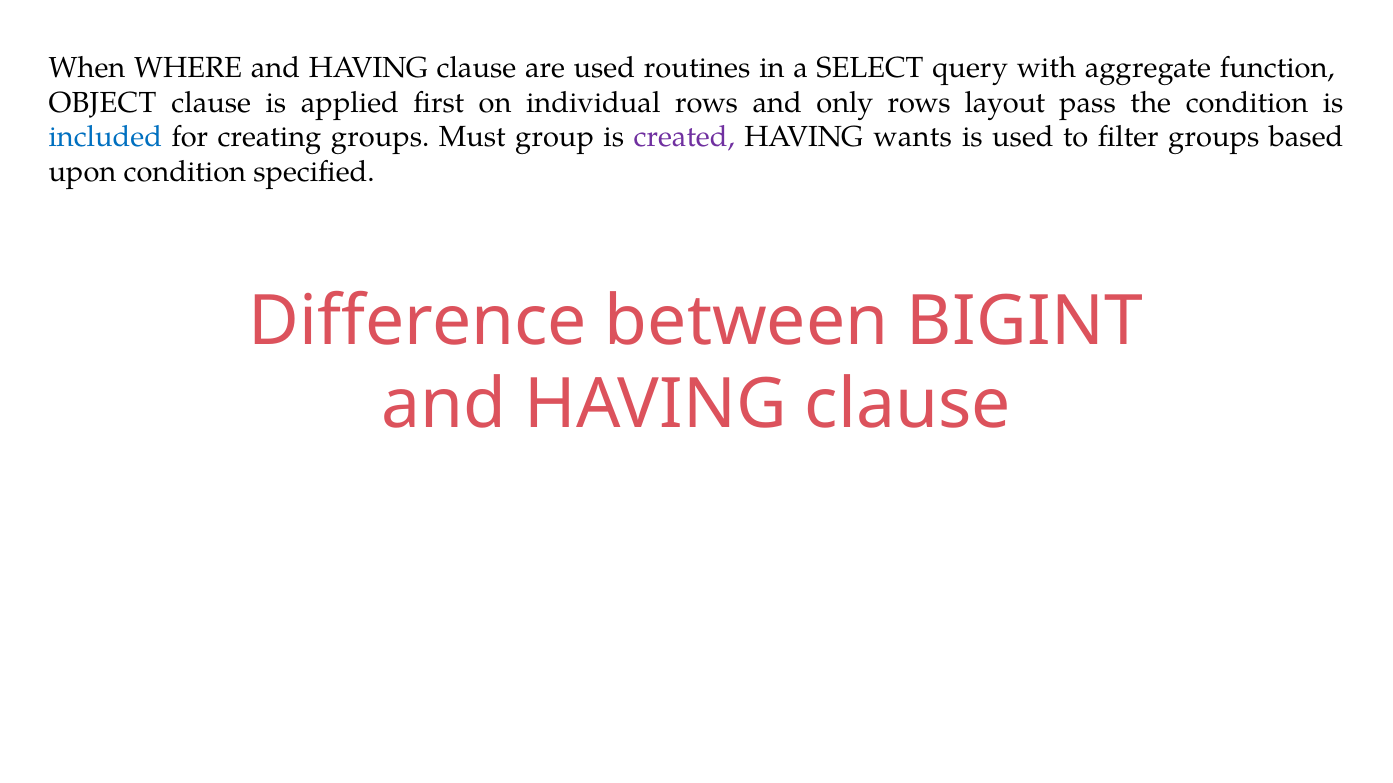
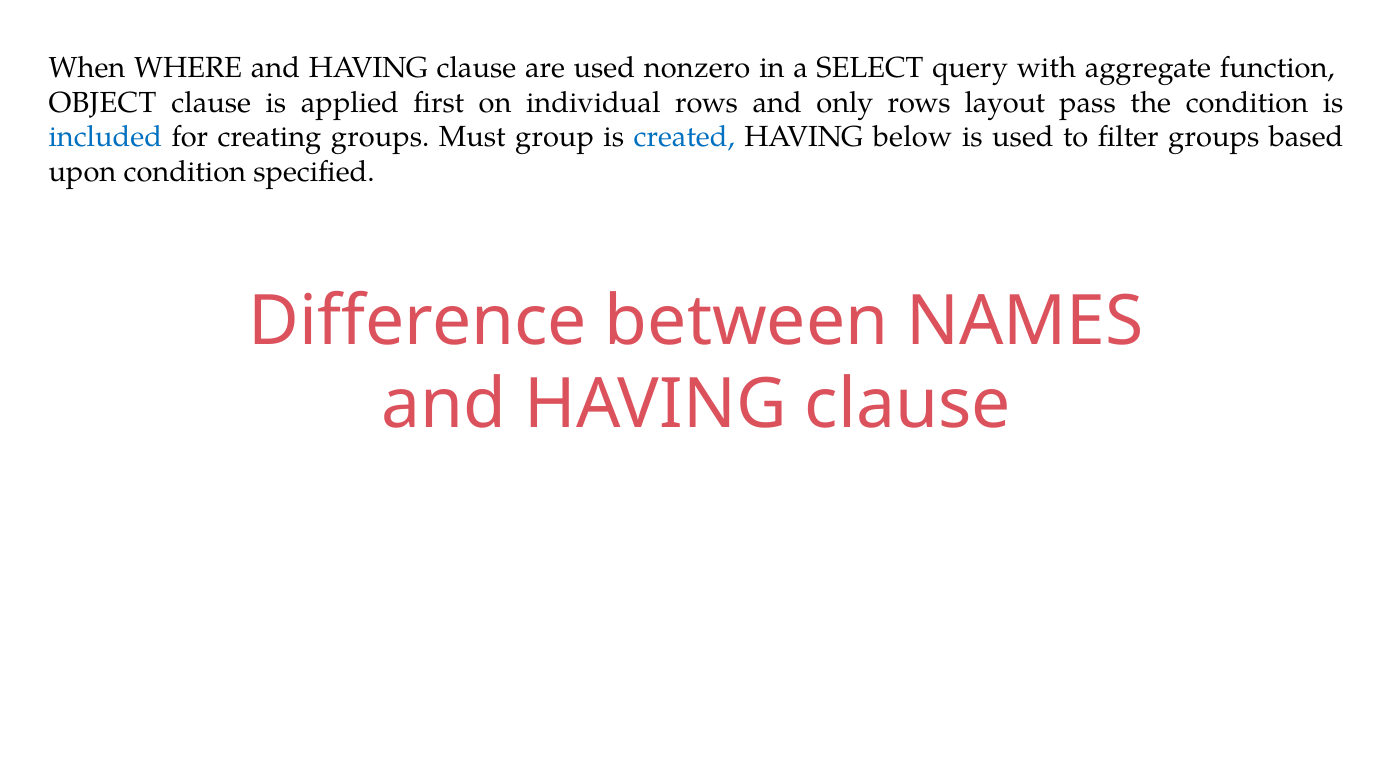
routines: routines -> nonzero
created colour: purple -> blue
wants: wants -> below
BIGINT: BIGINT -> NAMES
